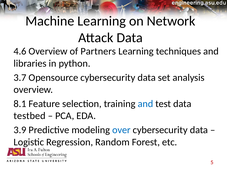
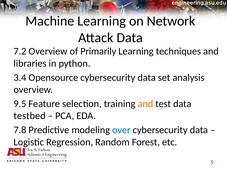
4.6: 4.6 -> 7.2
Partners: Partners -> Primarily
3.7: 3.7 -> 3.4
8.1: 8.1 -> 9.5
and at (145, 104) colour: blue -> orange
3.9: 3.9 -> 7.8
